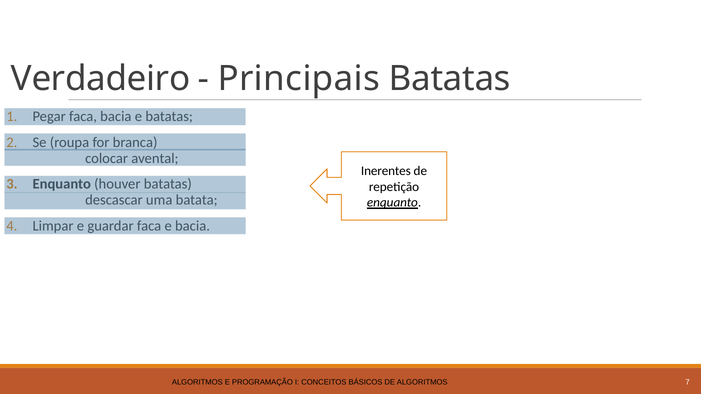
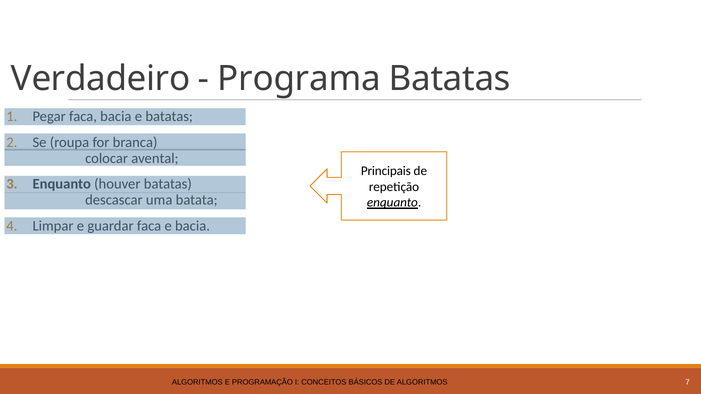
Principais: Principais -> Programa
Inerentes: Inerentes -> Principais
